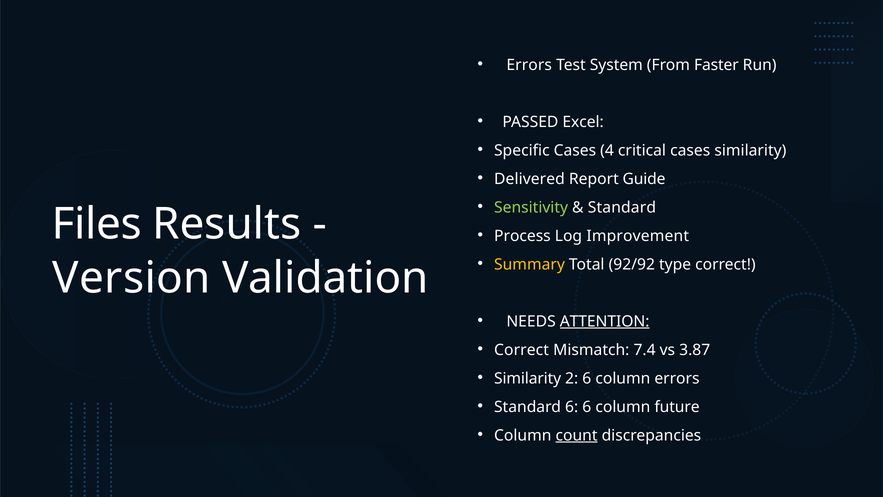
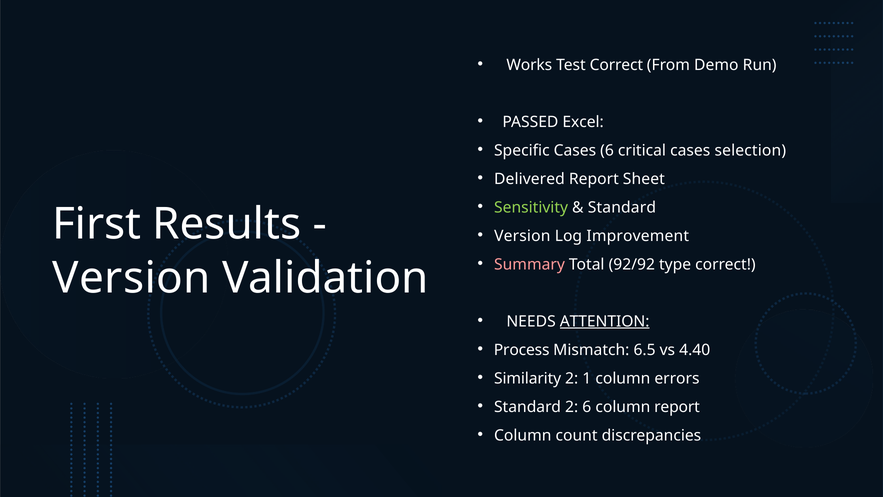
Errors at (529, 65): Errors -> Works
Test System: System -> Correct
Faster: Faster -> Demo
Cases 4: 4 -> 6
cases similarity: similarity -> selection
Guide: Guide -> Sheet
Files: Files -> First
Process at (522, 236): Process -> Version
Summary colour: yellow -> pink
Correct at (522, 350): Correct -> Process
7.4: 7.4 -> 6.5
3.87: 3.87 -> 4.40
2 6: 6 -> 1
Standard 6: 6 -> 2
column future: future -> report
count underline: present -> none
